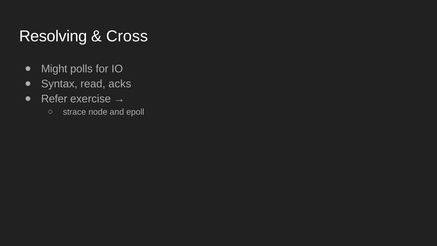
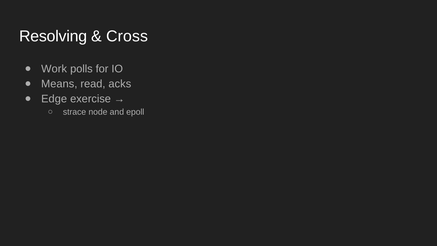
Might: Might -> Work
Syntax: Syntax -> Means
Refer: Refer -> Edge
